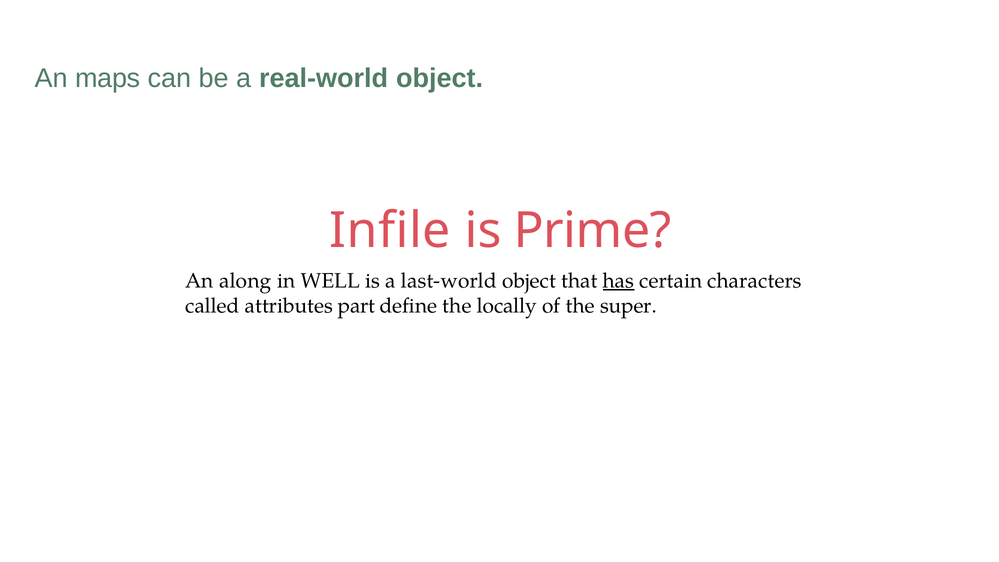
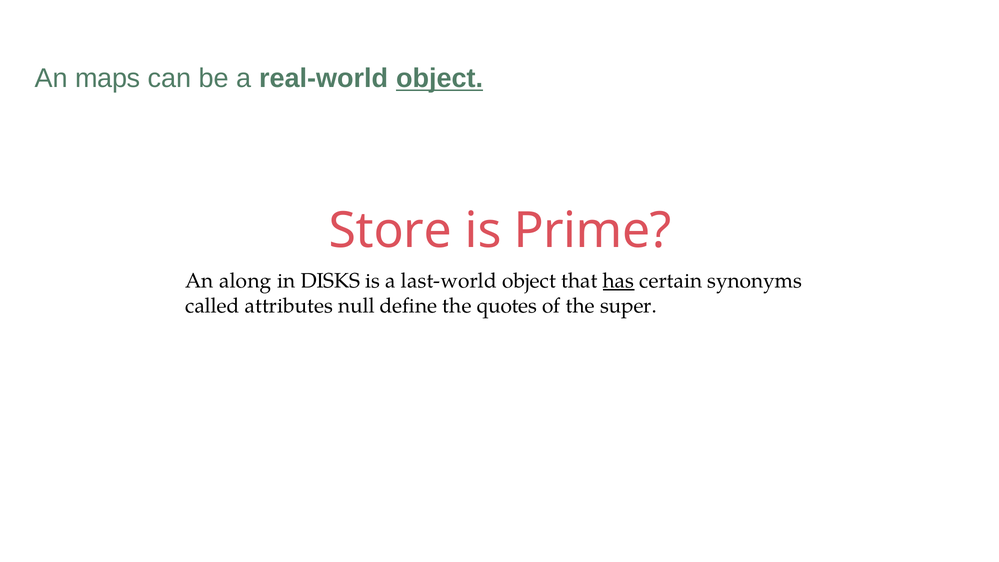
object at (440, 79) underline: none -> present
Infile: Infile -> Store
WELL: WELL -> DISKS
characters: characters -> synonyms
part: part -> null
locally: locally -> quotes
